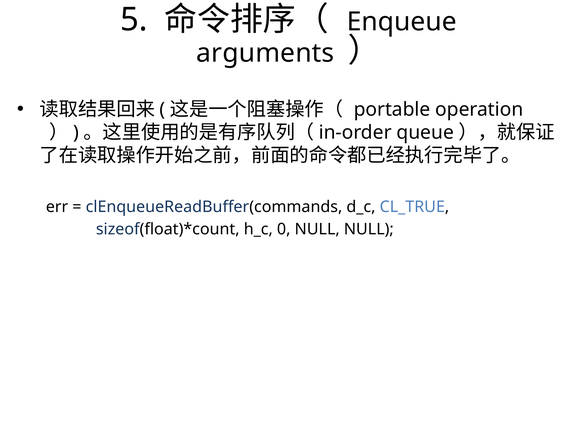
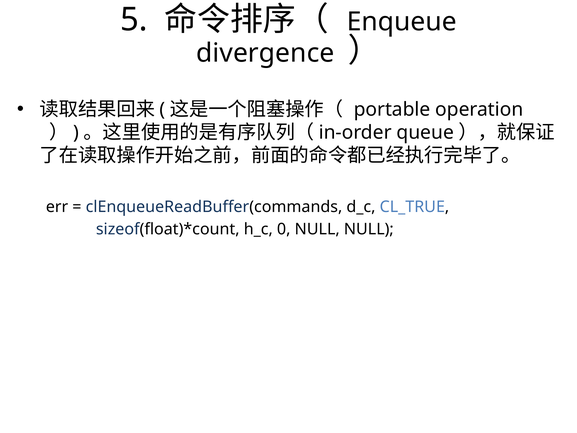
arguments: arguments -> divergence
